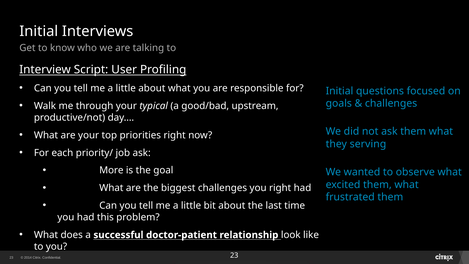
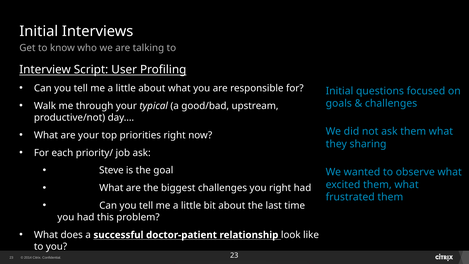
serving: serving -> sharing
More: More -> Steve
